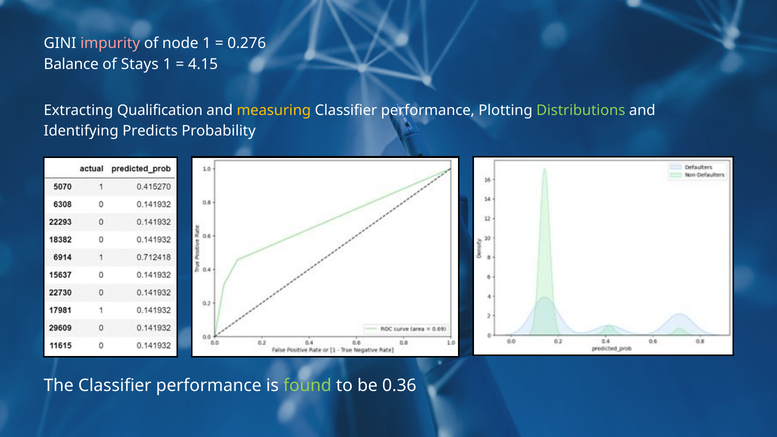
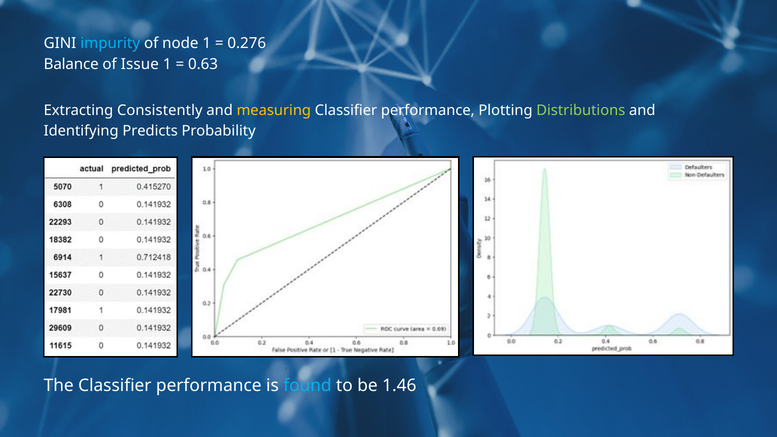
impurity colour: pink -> light blue
Stays: Stays -> Issue
4.15: 4.15 -> 0.63
Qualification: Qualification -> Consistently
found colour: light green -> light blue
0.36: 0.36 -> 1.46
